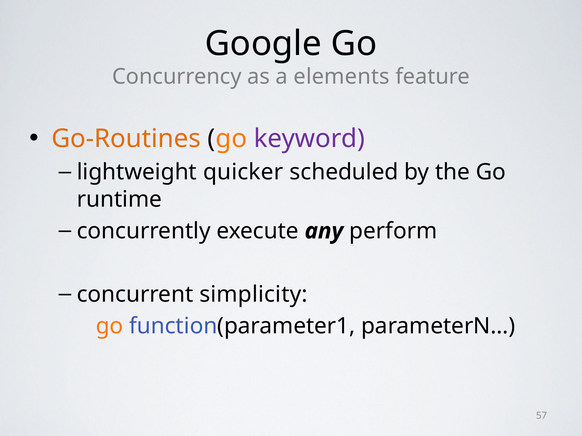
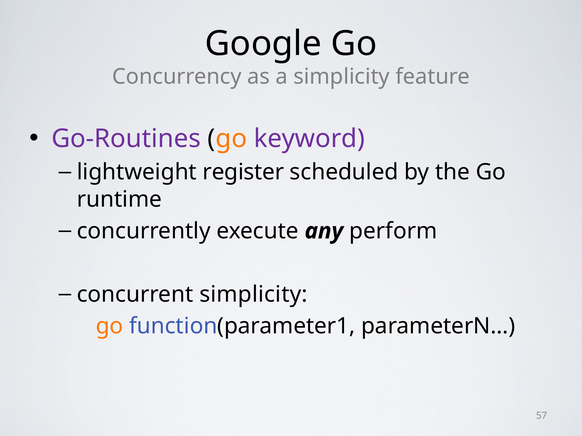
a elements: elements -> simplicity
Go-Routines colour: orange -> purple
quicker: quicker -> register
